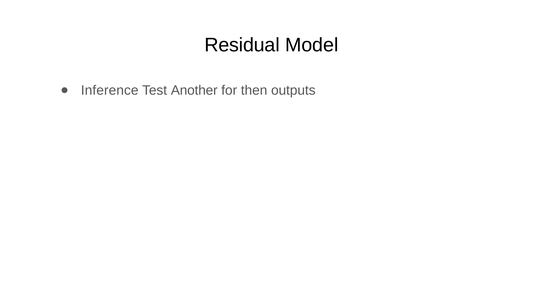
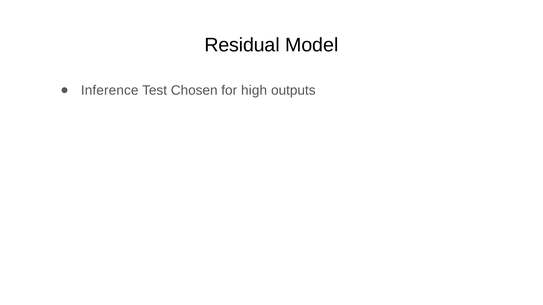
Another: Another -> Chosen
then: then -> high
